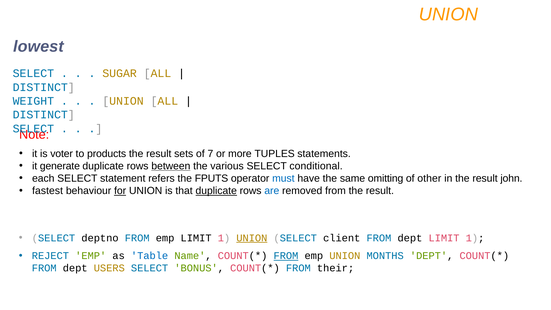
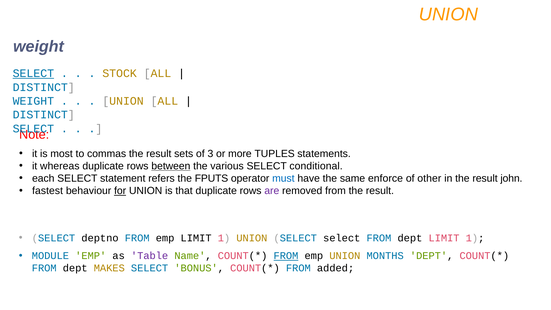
lowest at (38, 46): lowest -> weight
SELECT at (33, 73) underline: none -> present
SUGAR: SUGAR -> STOCK
voter: voter -> most
products: products -> commas
7: 7 -> 3
generate: generate -> whereas
omitting: omitting -> enforce
duplicate at (216, 191) underline: present -> none
are colour: blue -> purple
UNION at (252, 238) underline: present -> none
SELECT client: client -> select
REJECT: REJECT -> MODULE
Table colour: blue -> purple
USERS: USERS -> MAKES
their: their -> added
